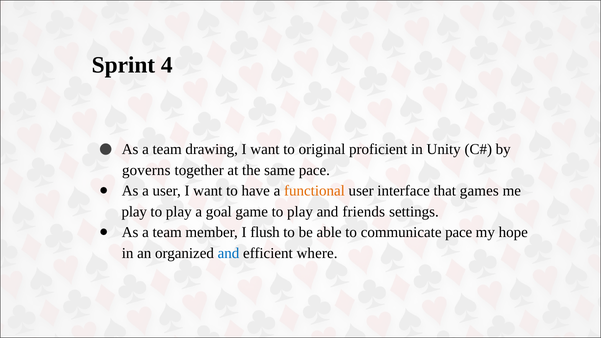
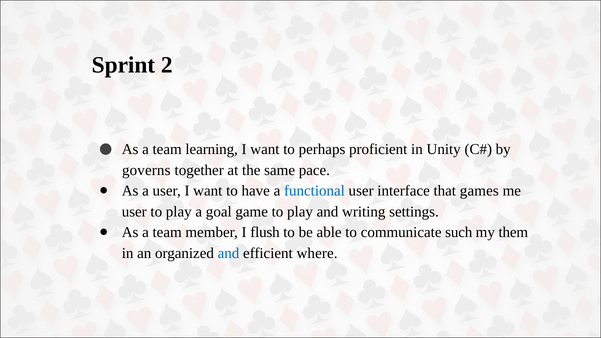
4: 4 -> 2
drawing: drawing -> learning
original: original -> perhaps
functional colour: orange -> blue
play at (134, 212): play -> user
friends: friends -> writing
communicate pace: pace -> such
hope: hope -> them
